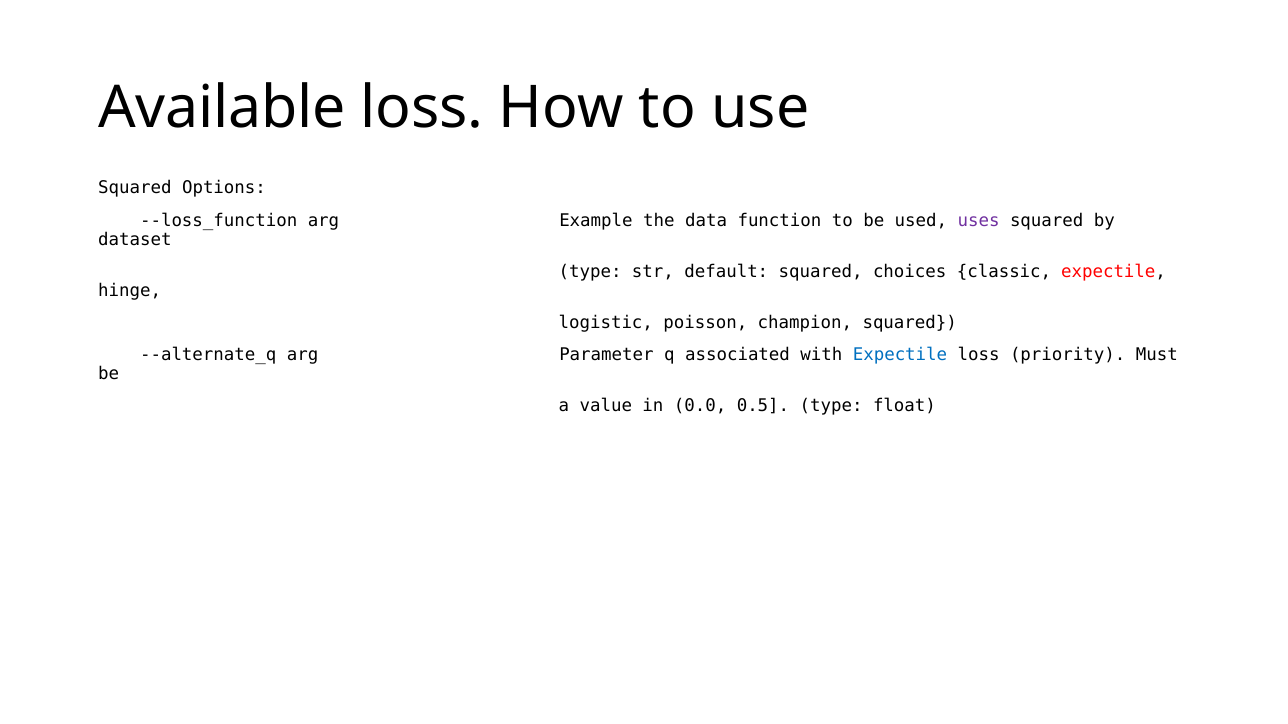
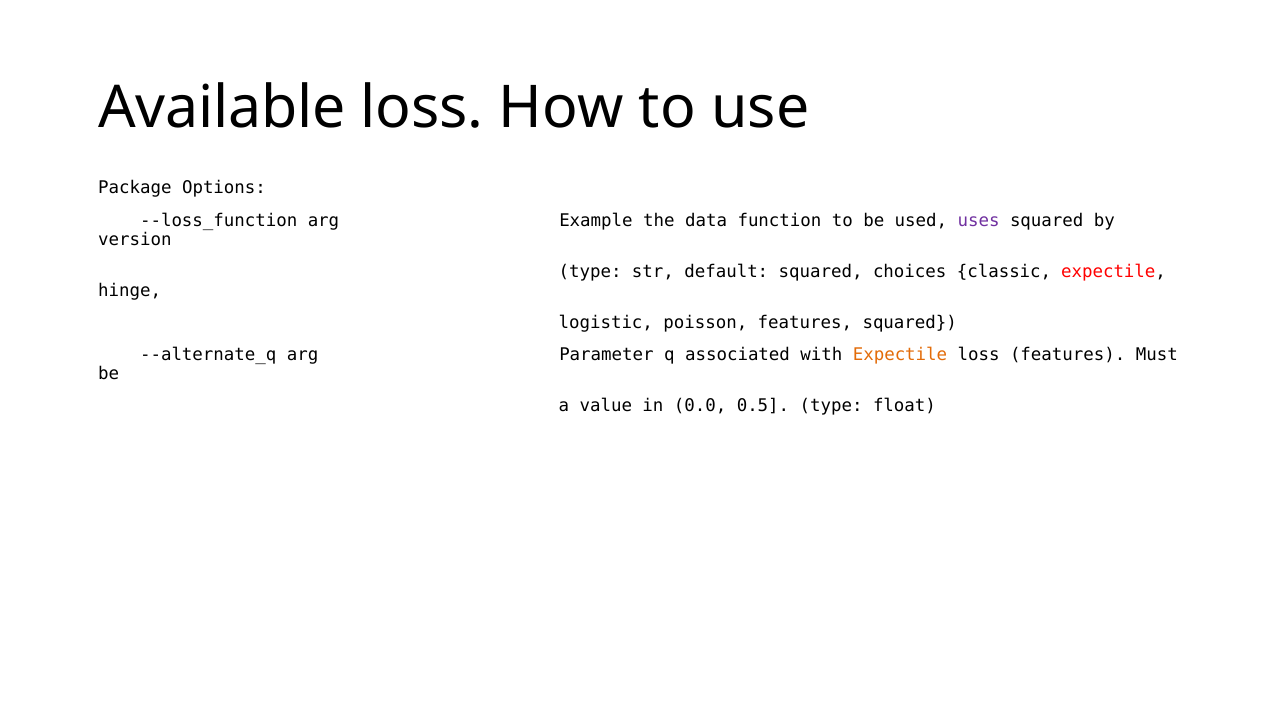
Squared at (135, 188): Squared -> Package
dataset: dataset -> version
poisson champion: champion -> features
Expectile at (900, 355) colour: blue -> orange
loss priority: priority -> features
